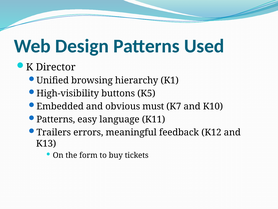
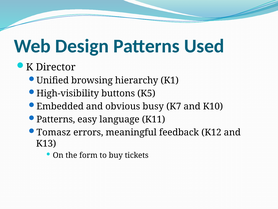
must: must -> busy
Trailers: Trailers -> Tomasz
